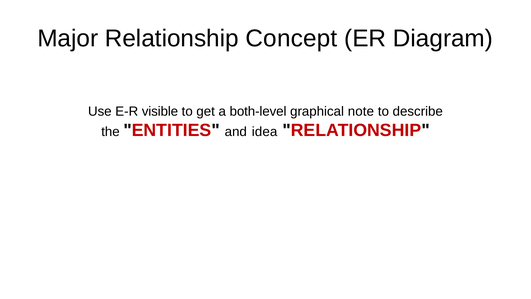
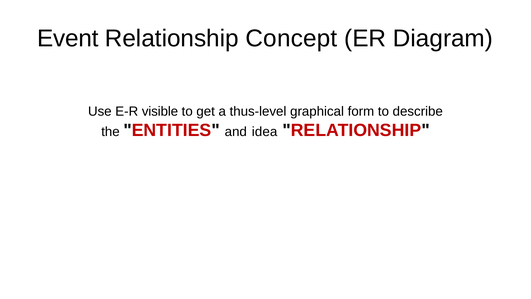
Major: Major -> Event
both-level: both-level -> thus-level
note: note -> form
